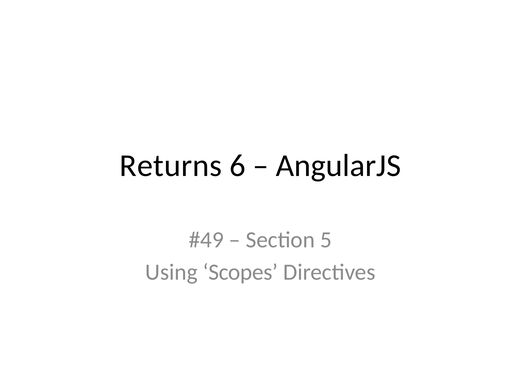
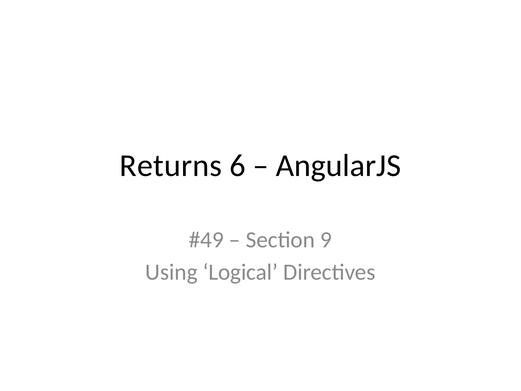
5: 5 -> 9
Scopes: Scopes -> Logical
